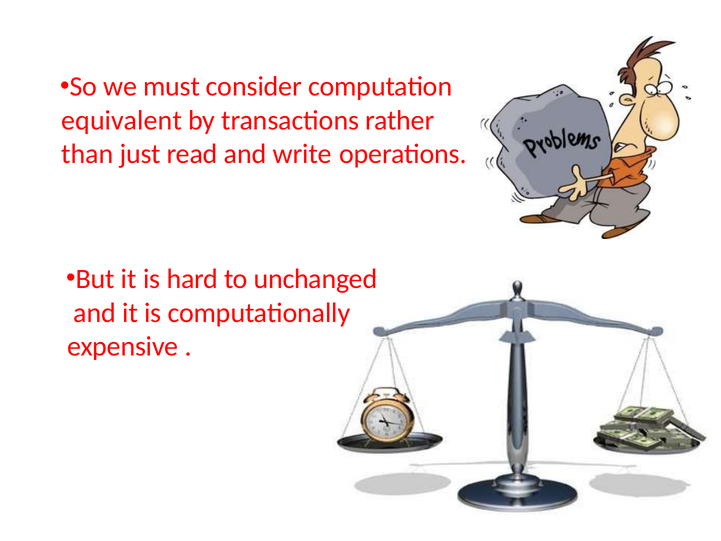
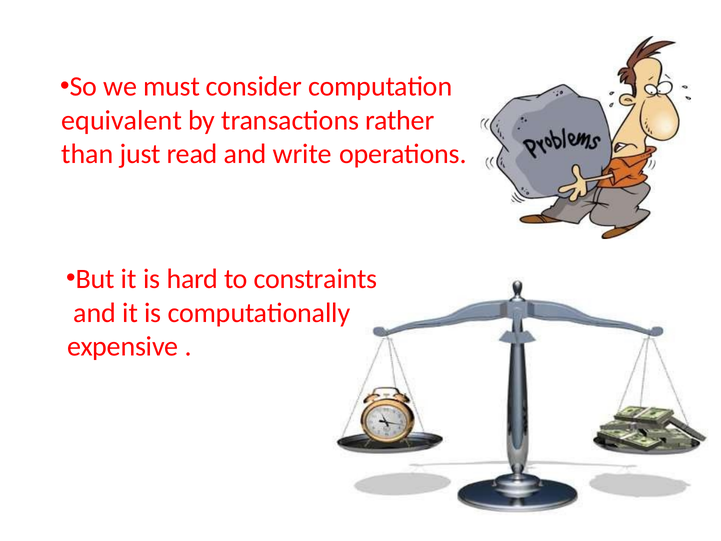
unchanged: unchanged -> constraints
